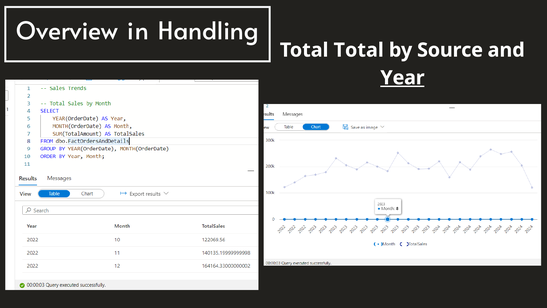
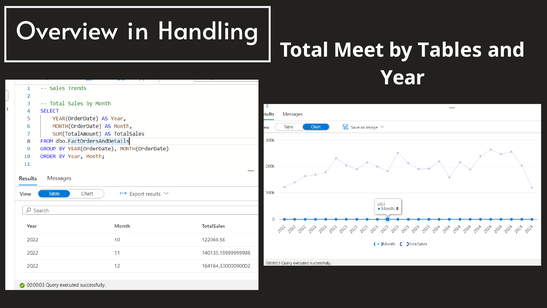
Total Total: Total -> Meet
Source: Source -> Tables
Year underline: present -> none
